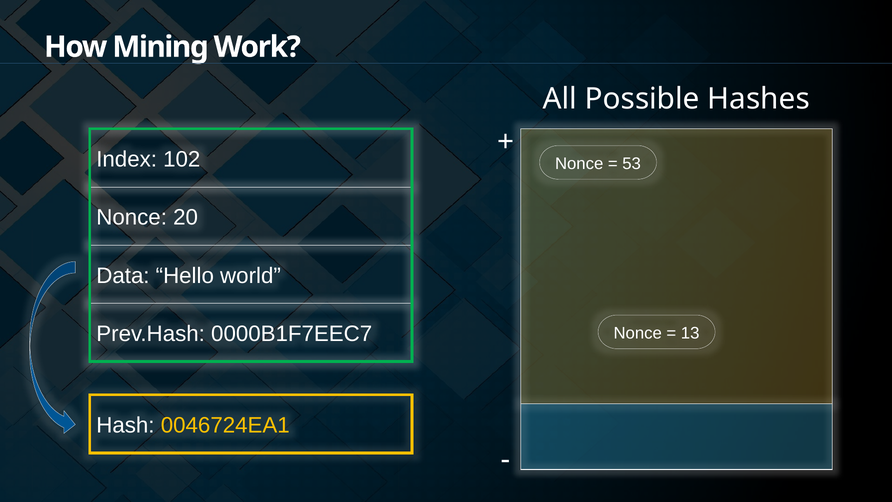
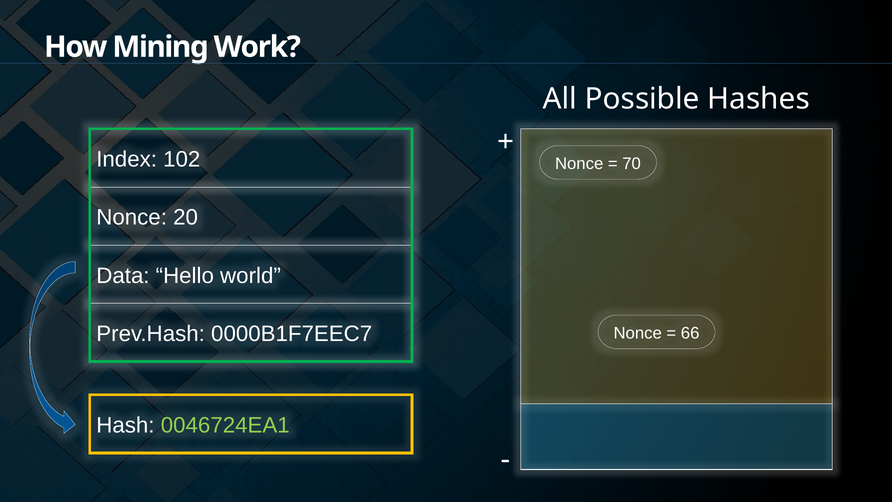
53: 53 -> 70
13: 13 -> 66
0046724EA1 colour: yellow -> light green
